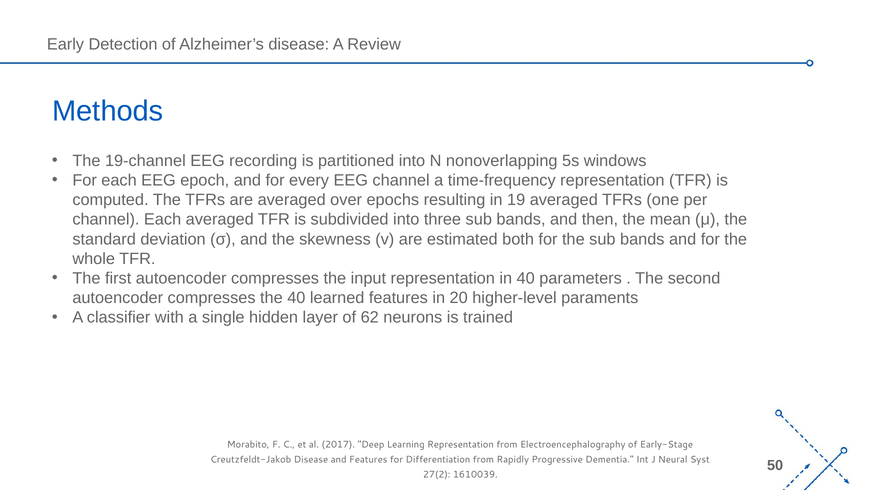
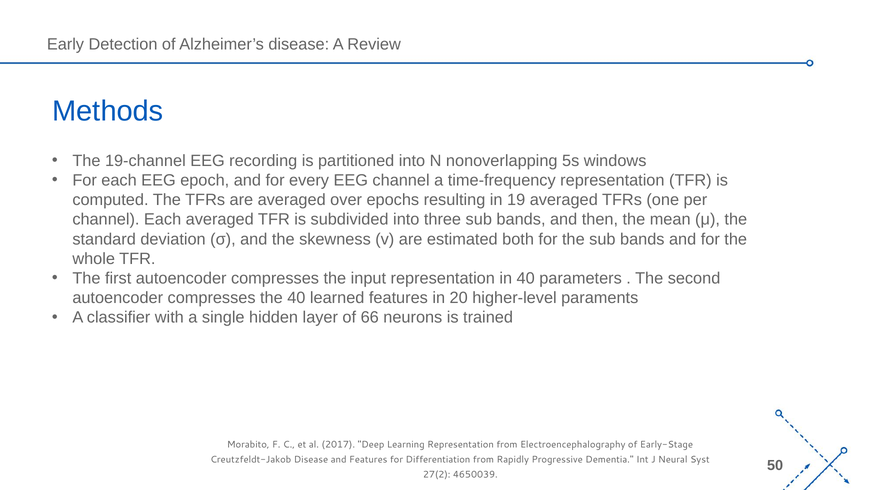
62: 62 -> 66
1610039: 1610039 -> 4650039
